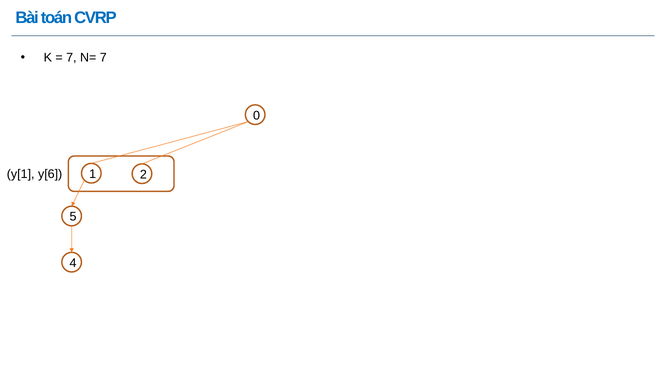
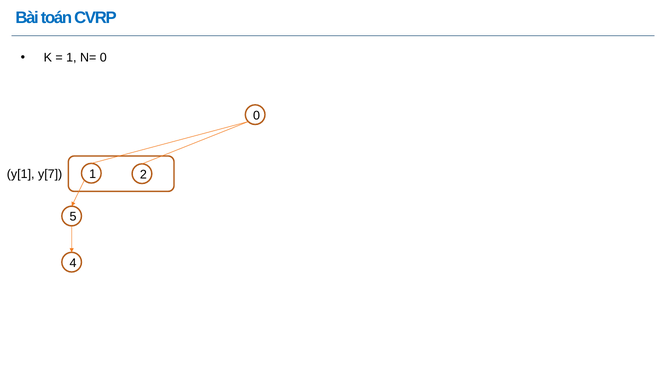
7 at (71, 58): 7 -> 1
N= 7: 7 -> 0
y[6: y[6 -> y[7
